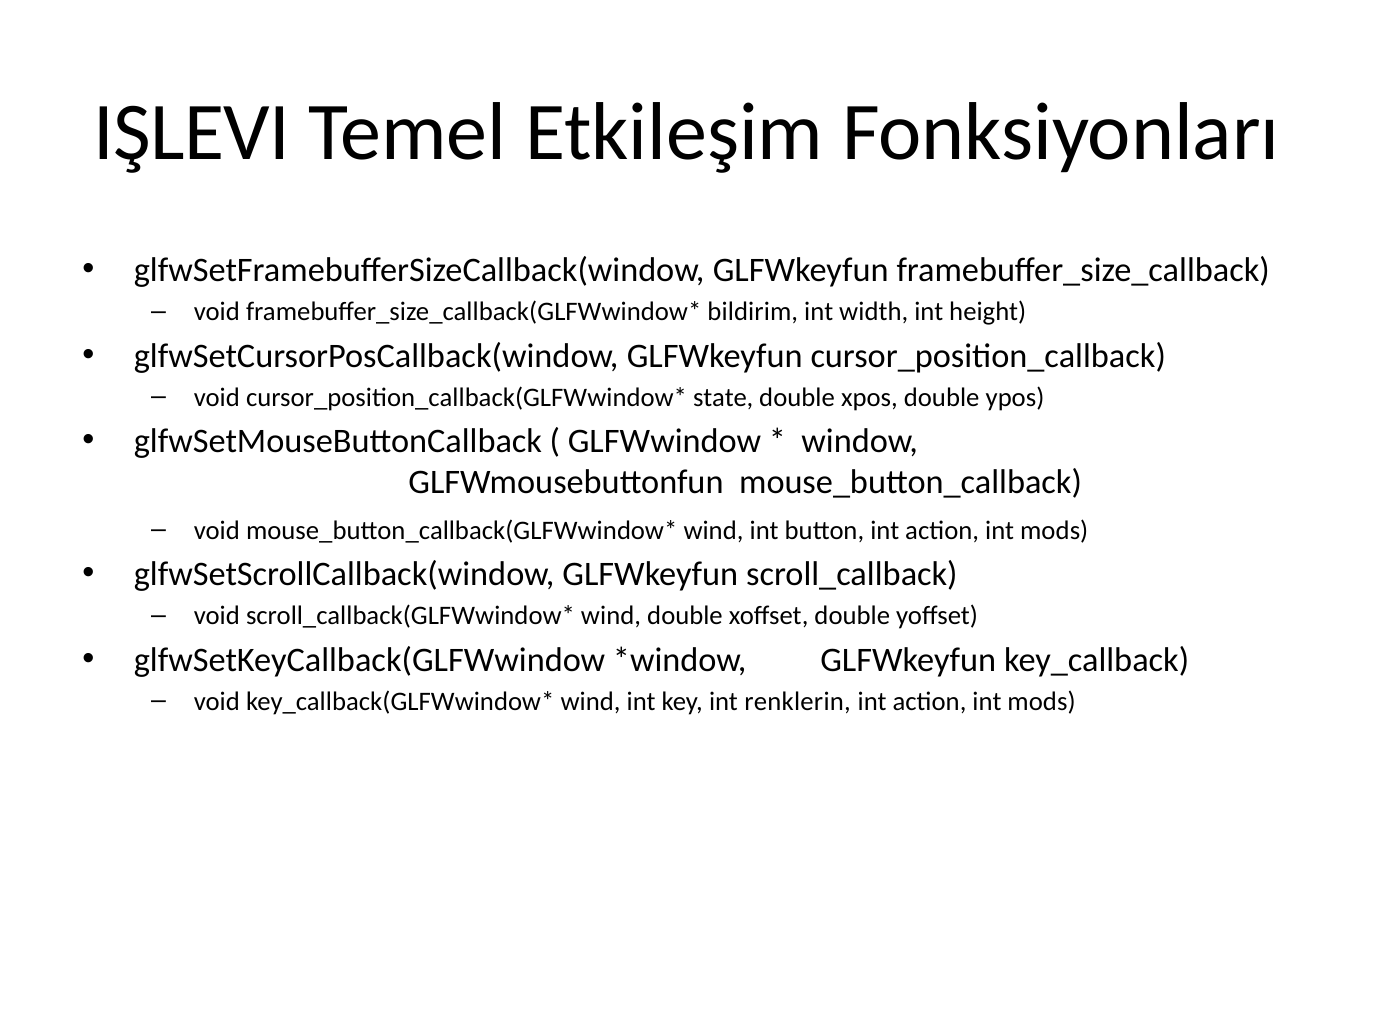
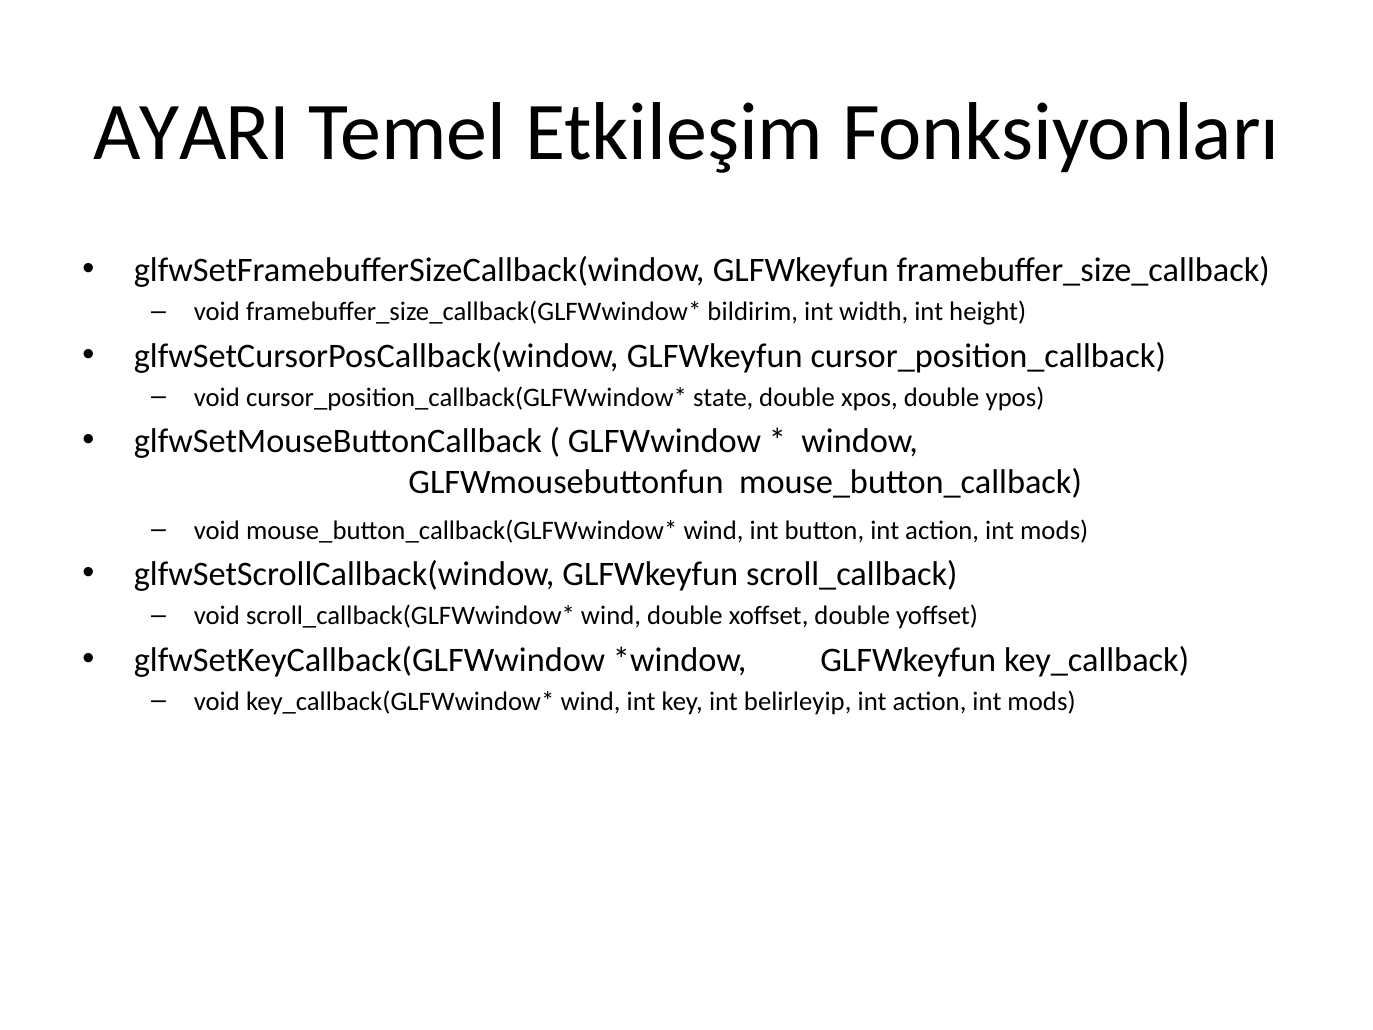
IŞLEVI: IŞLEVI -> AYARI
renklerin: renklerin -> belirleyip
